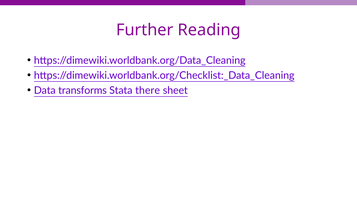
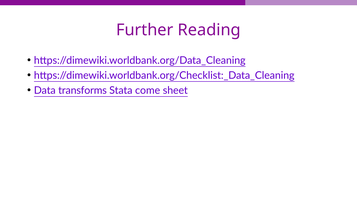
there: there -> come
